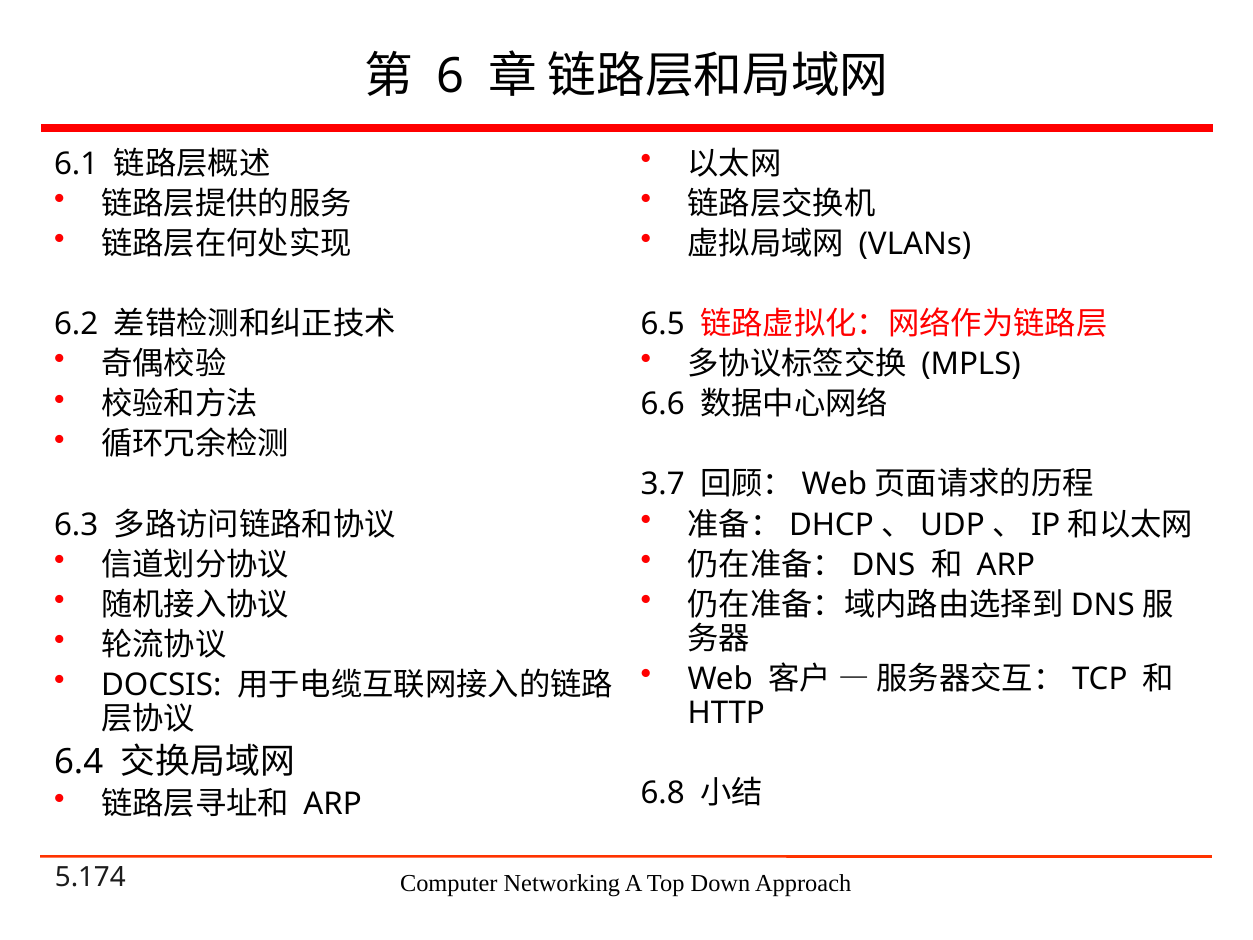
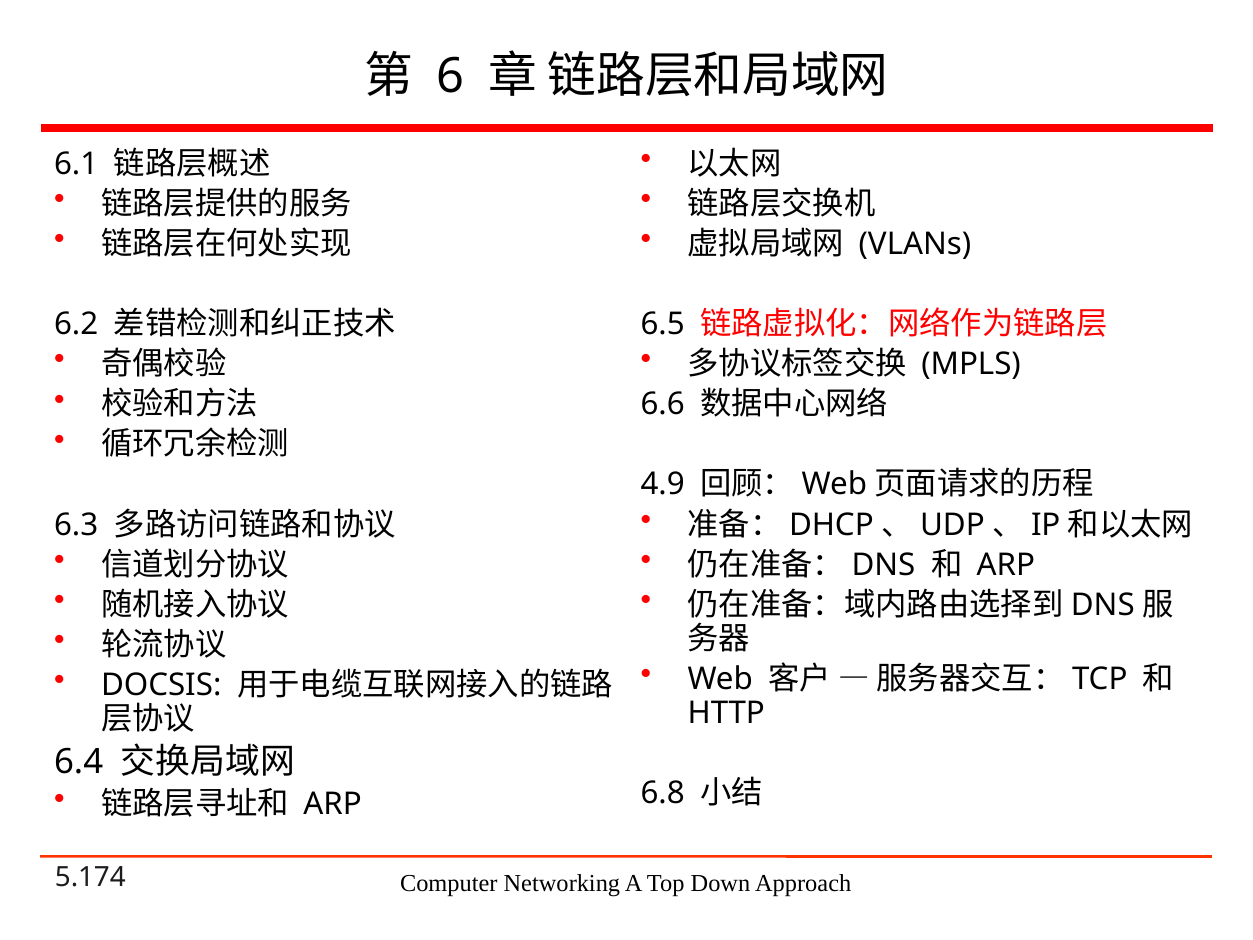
3.7: 3.7 -> 4.9
